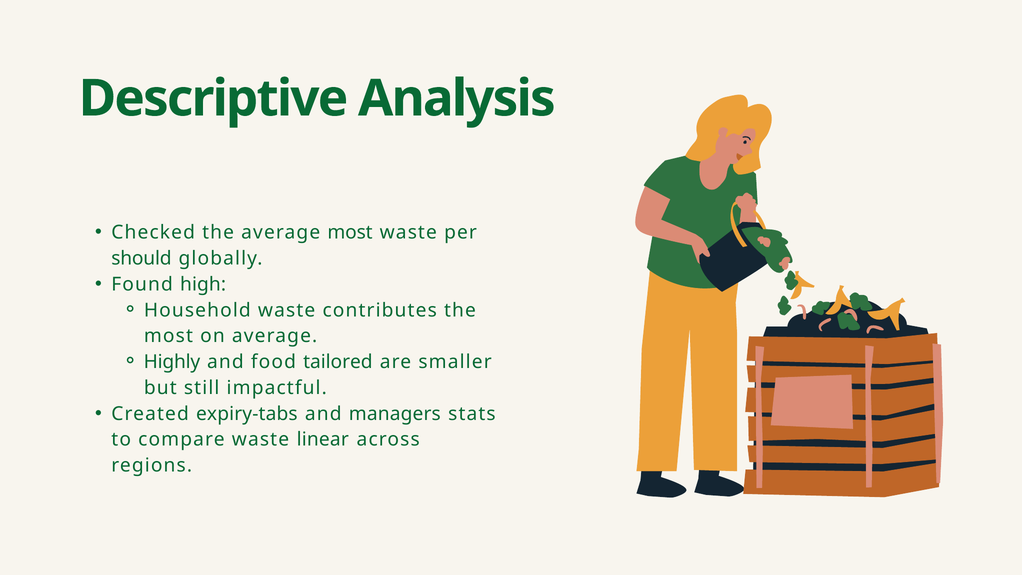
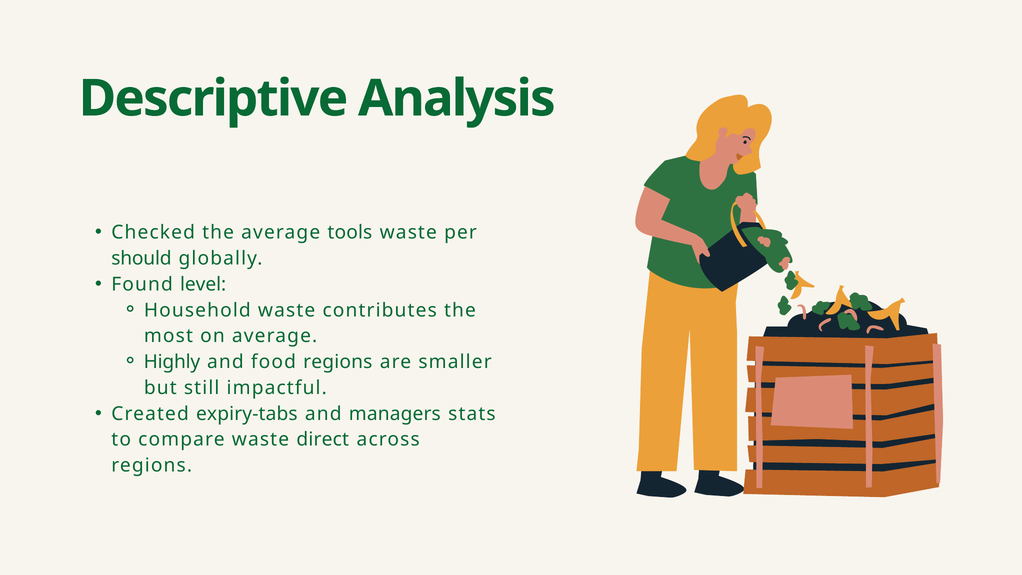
average most: most -> tools
high: high -> level
food tailored: tailored -> regions
linear: linear -> direct
